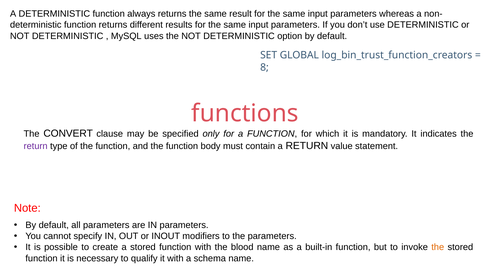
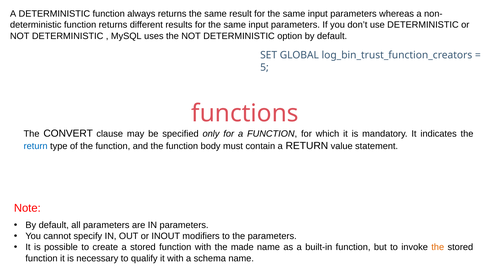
8: 8 -> 5
return at (36, 146) colour: purple -> blue
blood: blood -> made
